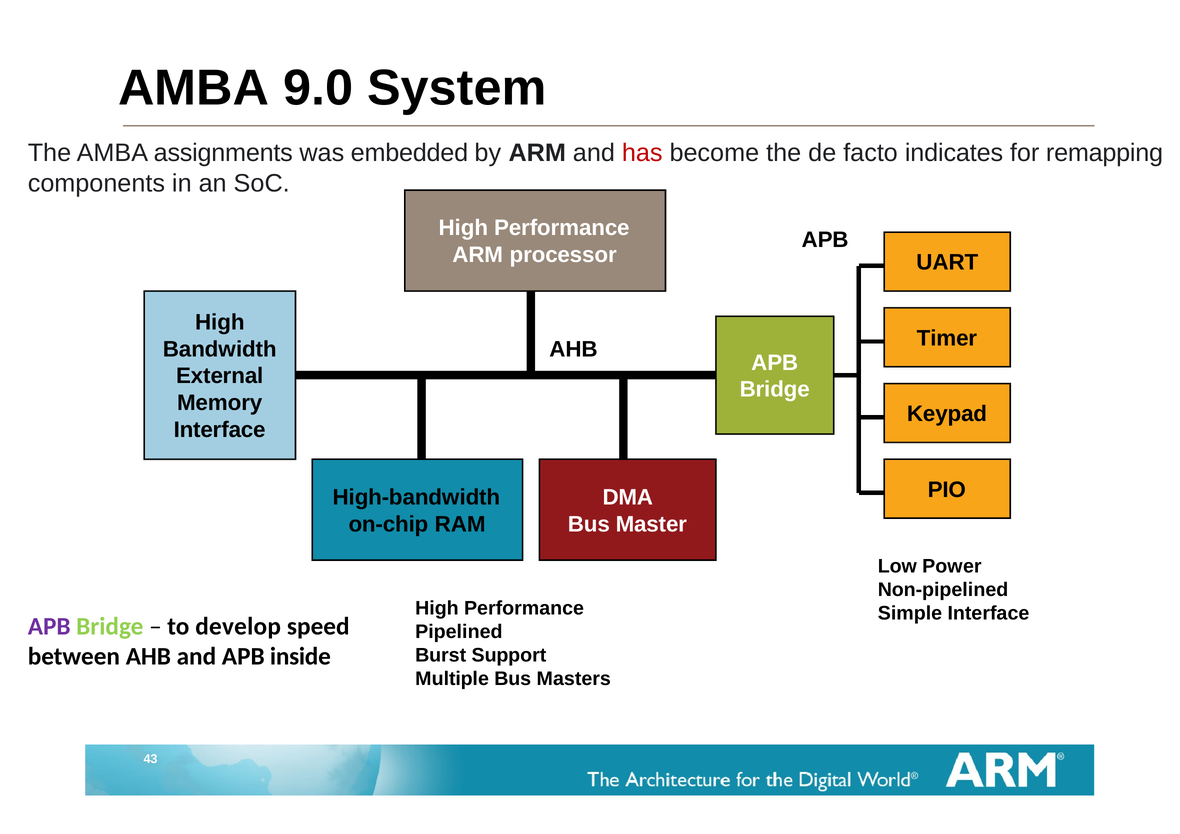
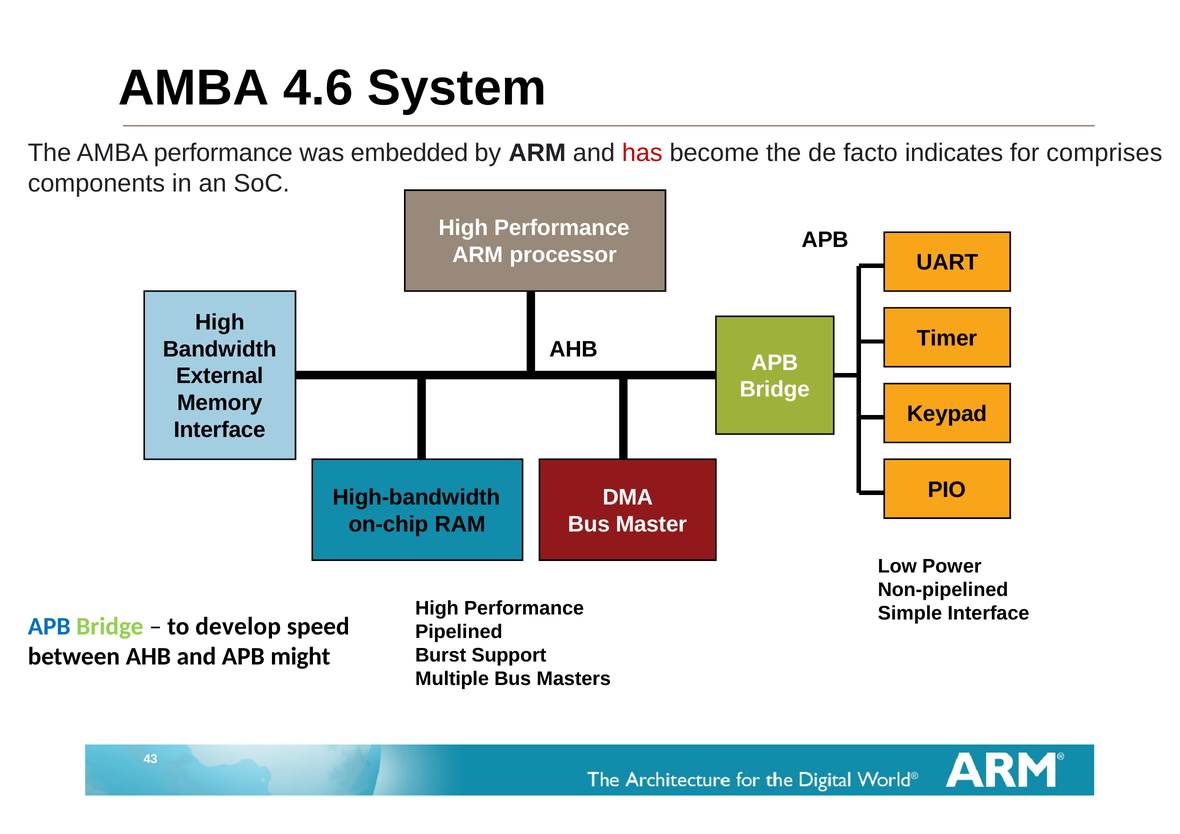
9.0: 9.0 -> 4.6
AMBA assignments: assignments -> performance
remapping: remapping -> comprises
APB at (49, 626) colour: purple -> blue
inside: inside -> might
